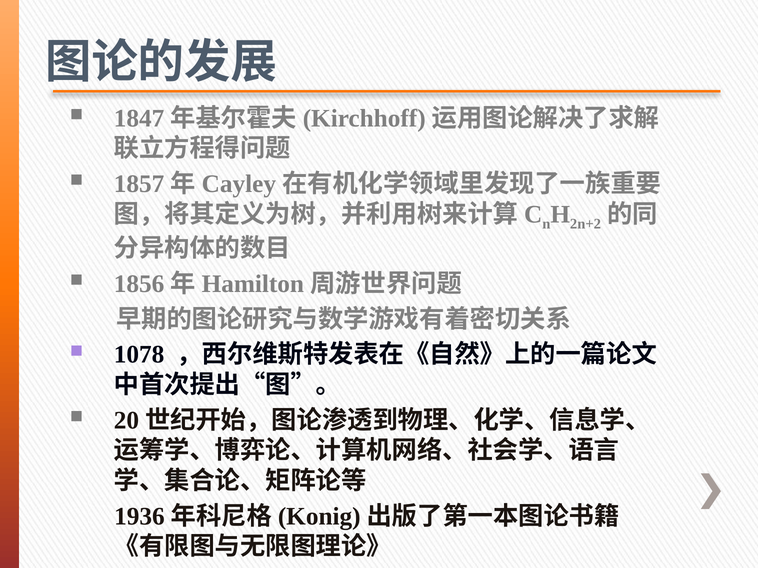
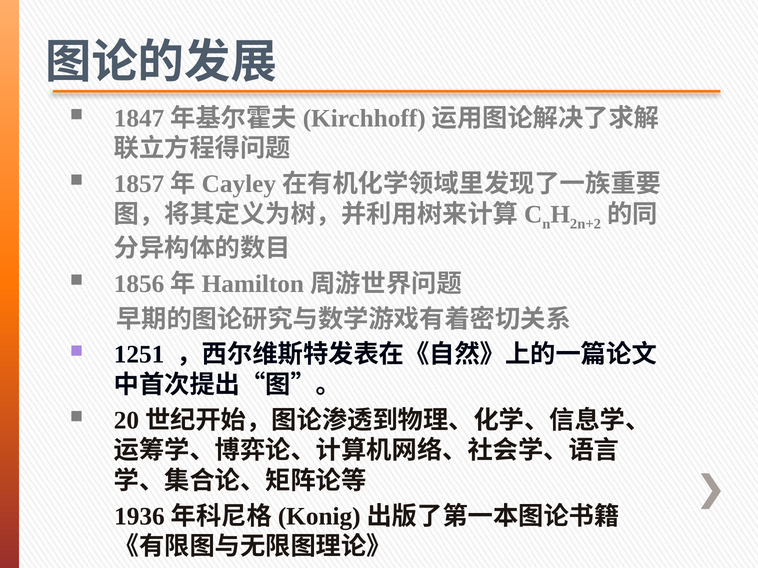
1078: 1078 -> 1251
